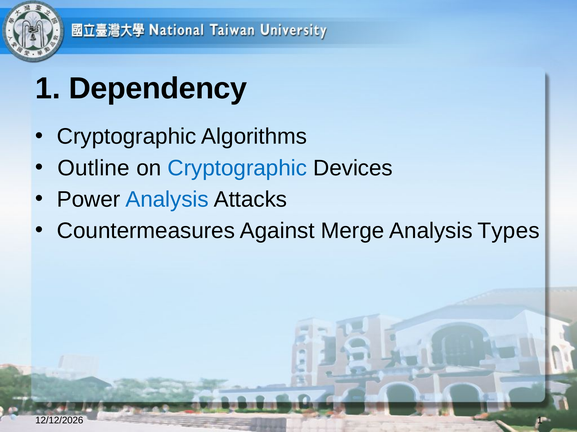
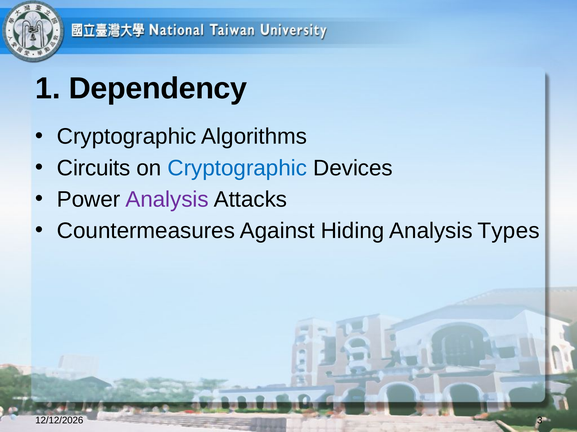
Outline: Outline -> Circuits
Analysis at (167, 200) colour: blue -> purple
Merge: Merge -> Hiding
1 at (540, 421): 1 -> 3
